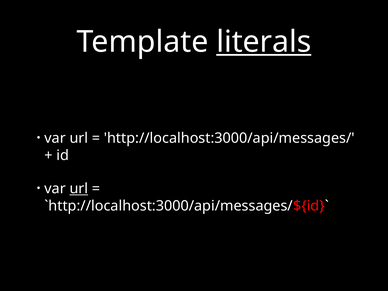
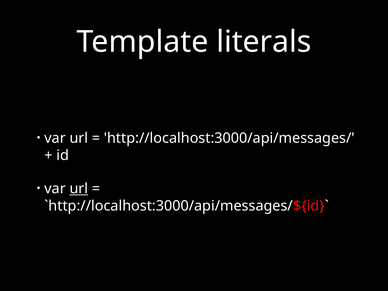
literals underline: present -> none
